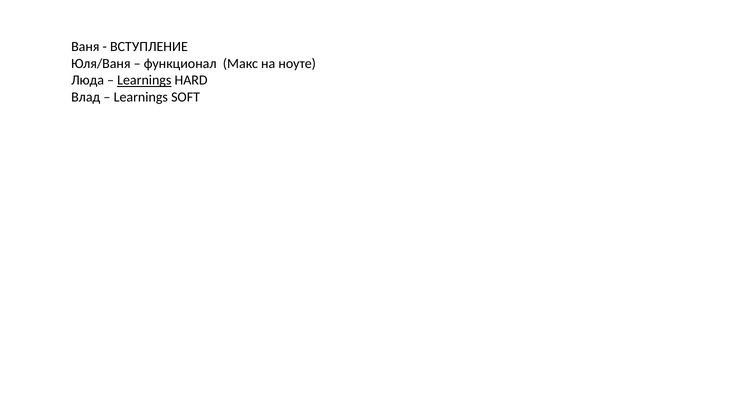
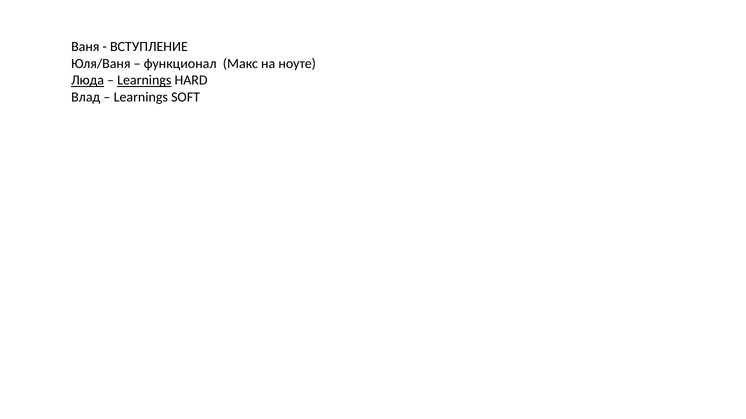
Люда underline: none -> present
